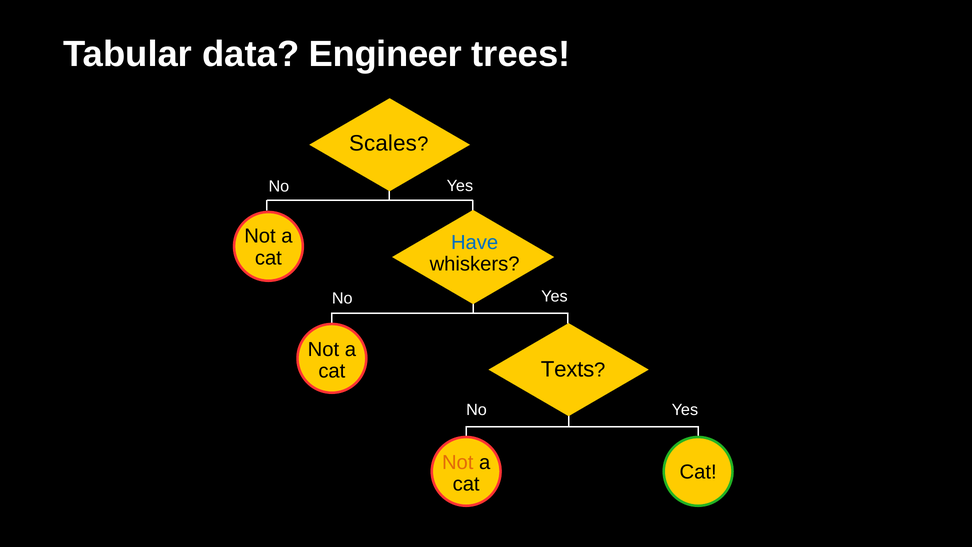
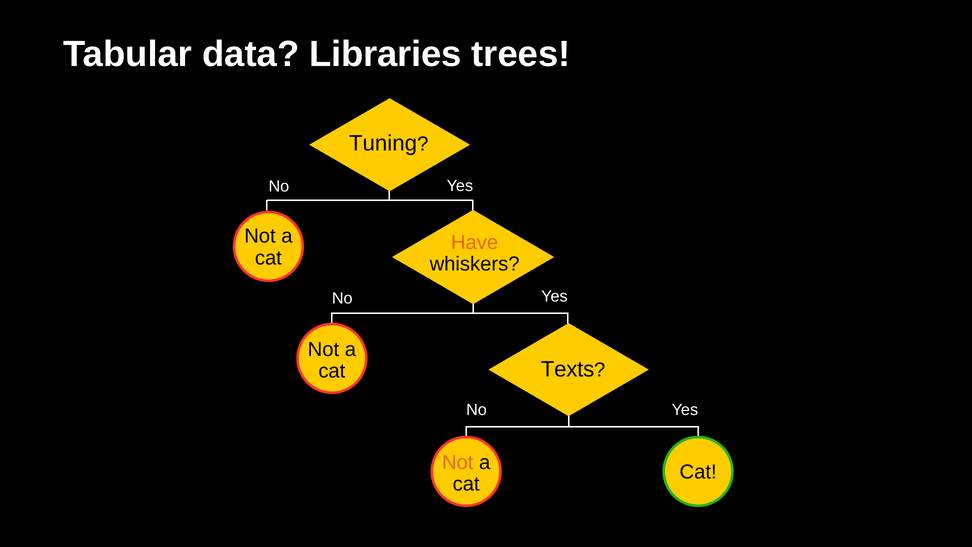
Engineer: Engineer -> Libraries
Scales: Scales -> Tuning
Have colour: blue -> orange
